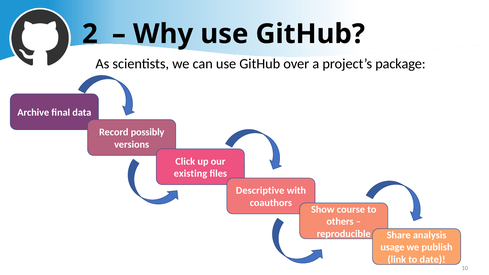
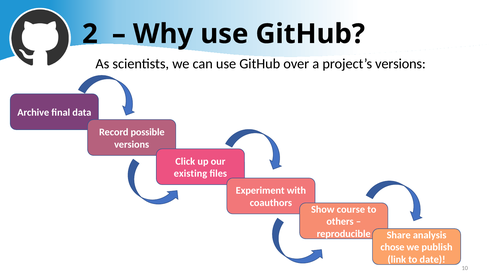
project’s package: package -> versions
possibly: possibly -> possible
Descriptive: Descriptive -> Experiment
usage: usage -> chose
